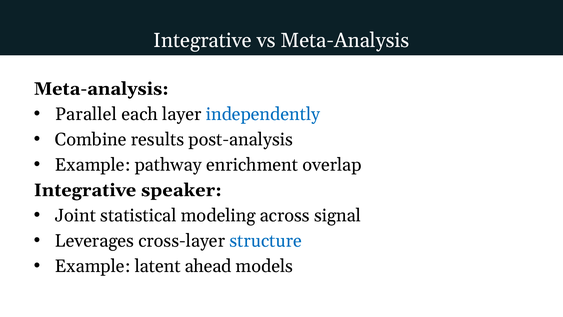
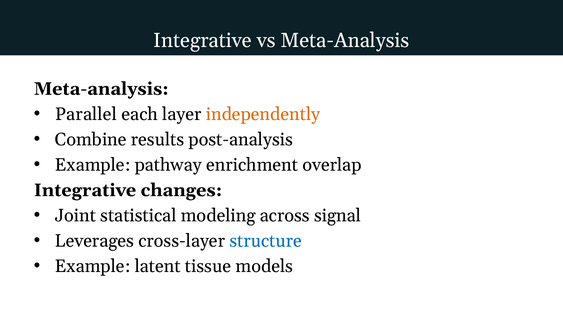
independently colour: blue -> orange
speaker: speaker -> changes
ahead: ahead -> tissue
